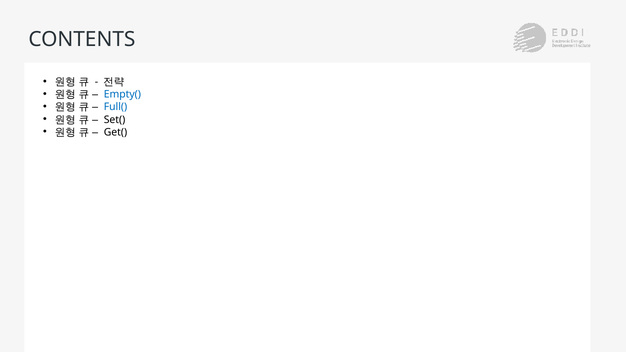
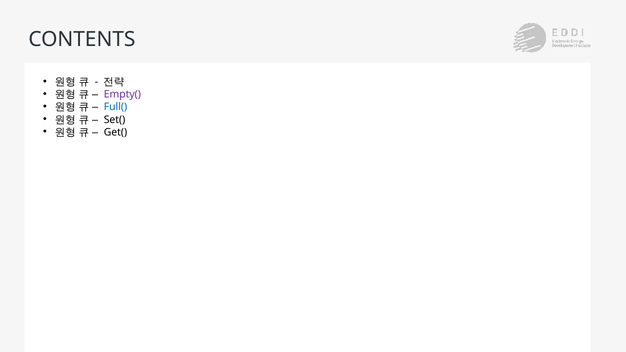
Empty( colour: blue -> purple
